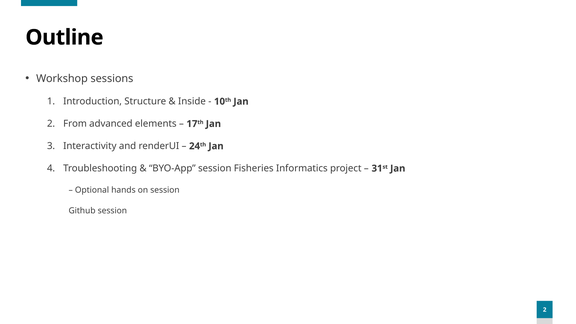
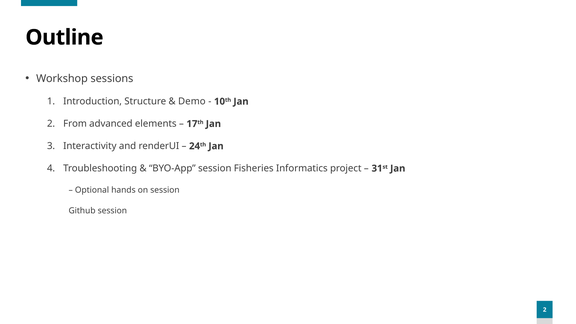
Inside: Inside -> Demo
